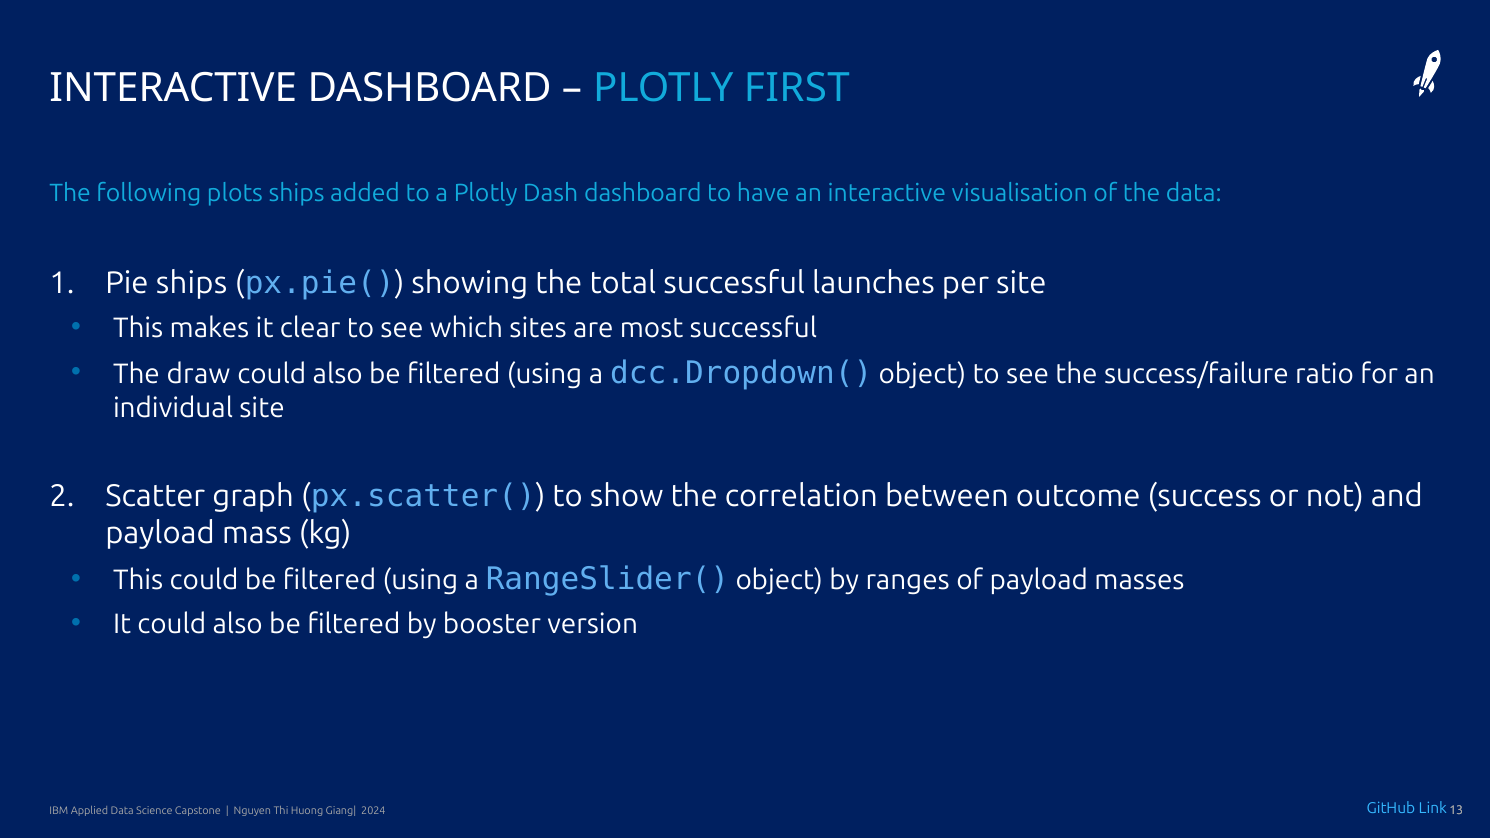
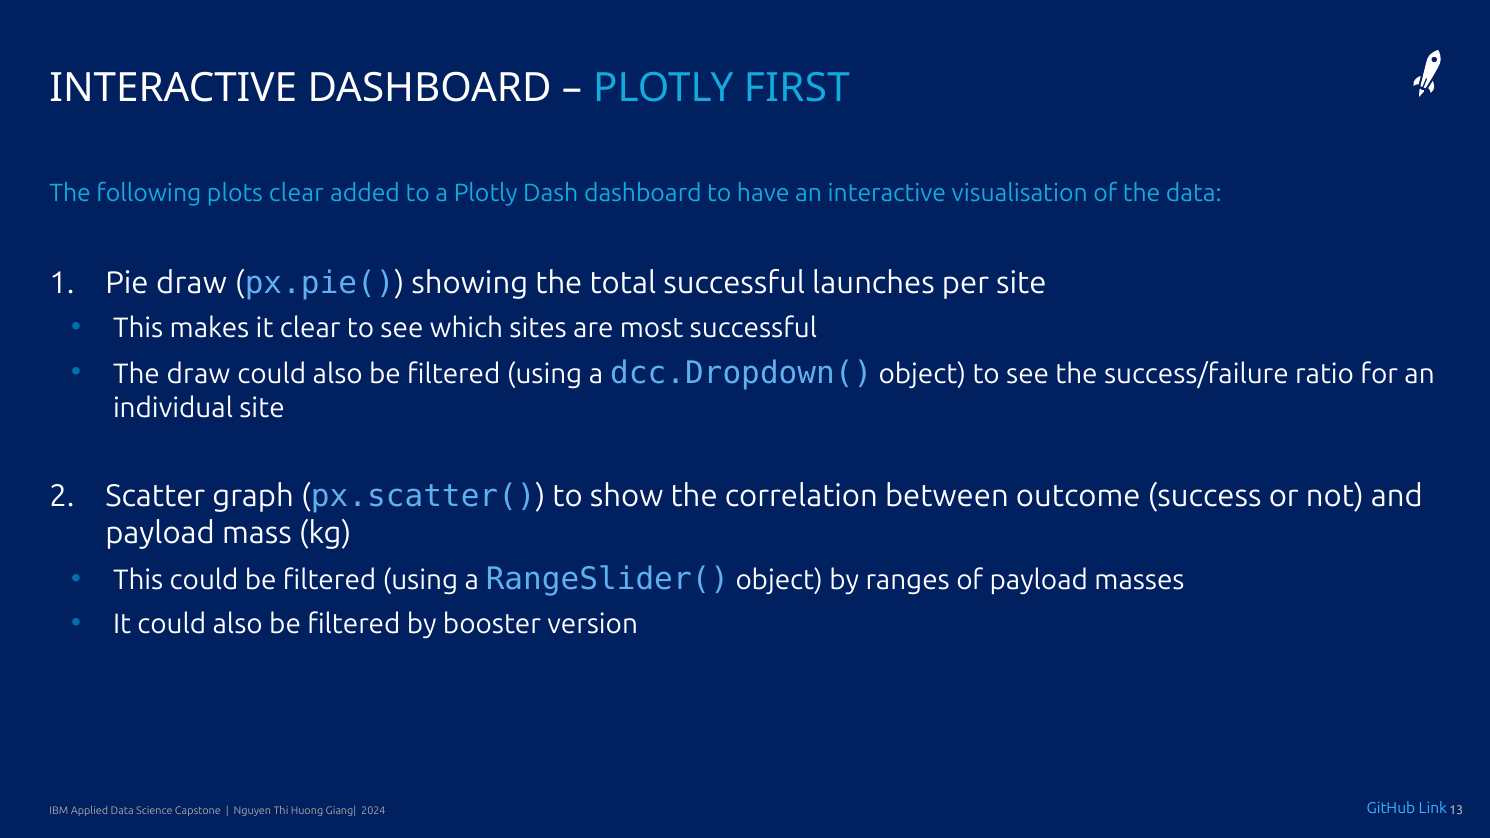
plots ships: ships -> clear
Pie ships: ships -> draw
